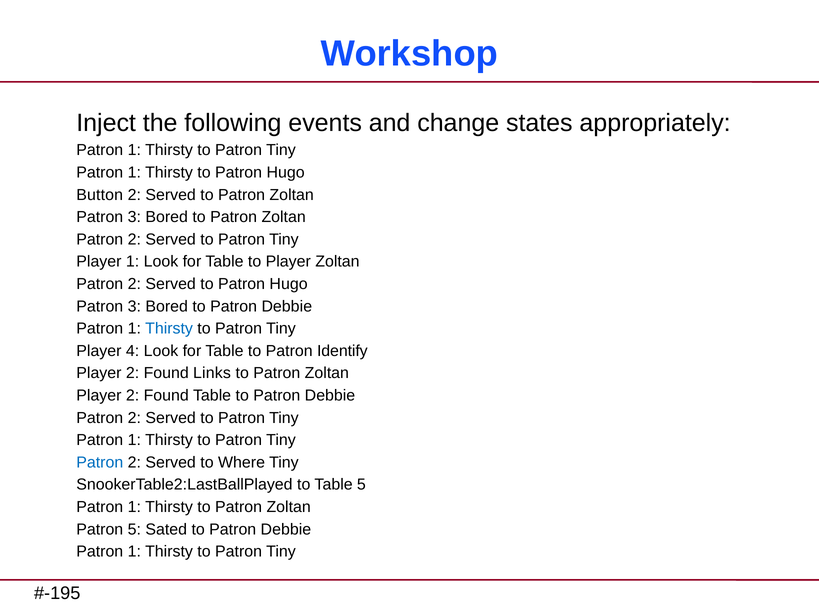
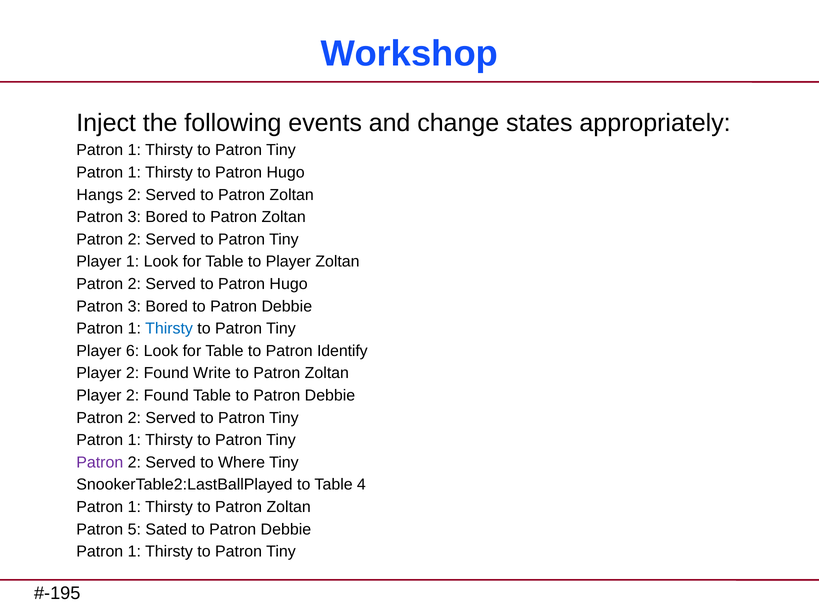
Button: Button -> Hangs
4: 4 -> 6
Links: Links -> Write
Patron at (100, 463) colour: blue -> purple
Table 5: 5 -> 4
